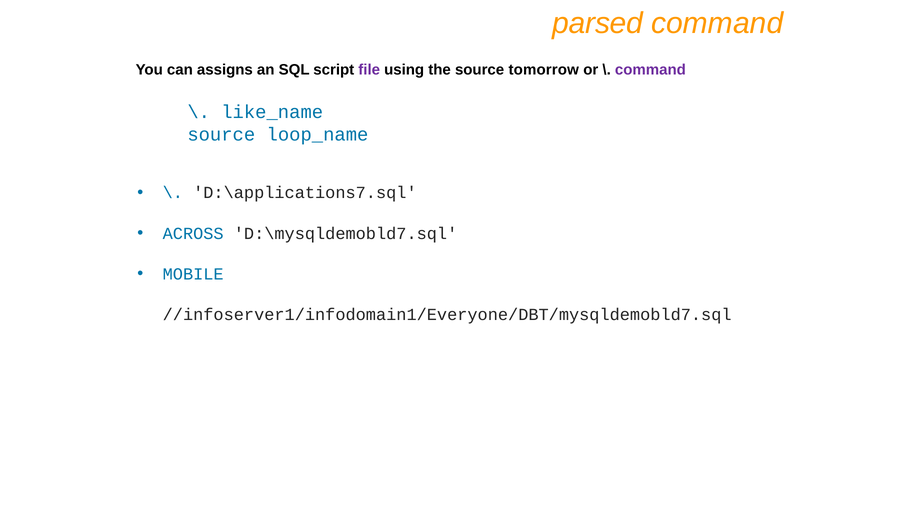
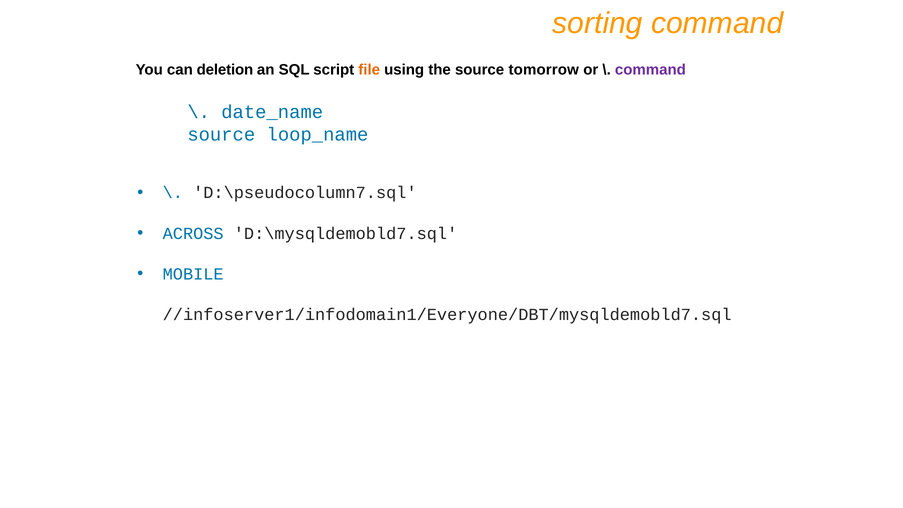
parsed: parsed -> sorting
assigns: assigns -> deletion
file colour: purple -> orange
like_name: like_name -> date_name
D:\applications7.sql: D:\applications7.sql -> D:\pseudocolumn7.sql
